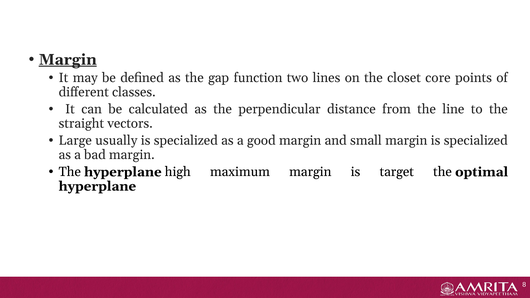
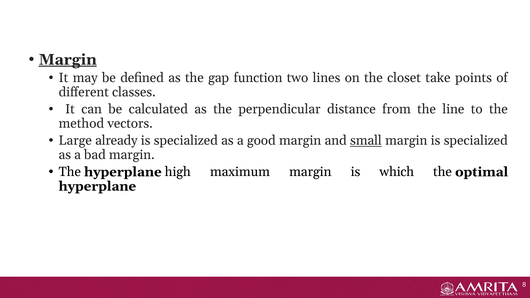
core: core -> take
straight: straight -> method
usually: usually -> already
small underline: none -> present
target: target -> which
